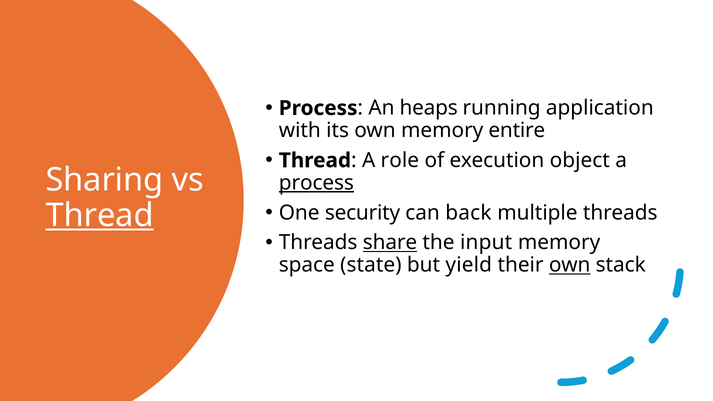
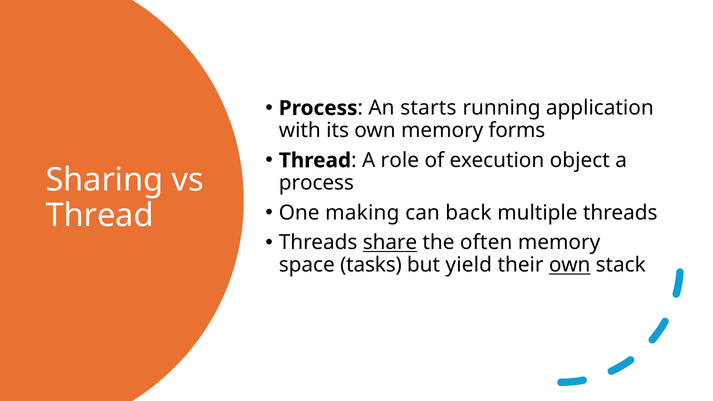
heaps: heaps -> starts
entire: entire -> forms
process at (316, 183) underline: present -> none
security: security -> making
Thread at (100, 215) underline: present -> none
input: input -> often
state: state -> tasks
